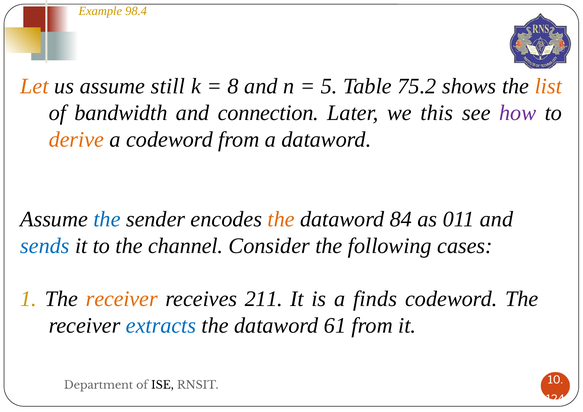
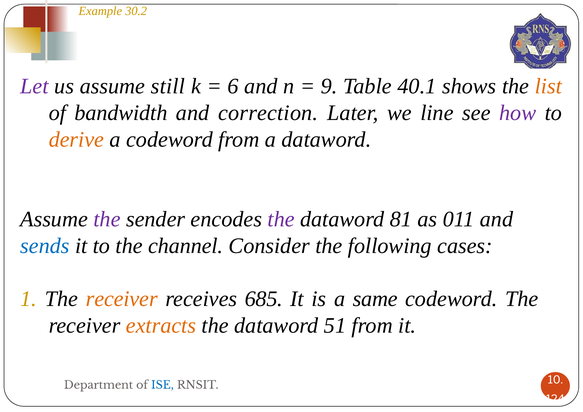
98.4: 98.4 -> 30.2
Let colour: orange -> purple
8: 8 -> 6
5: 5 -> 9
75.2: 75.2 -> 40.1
connection: connection -> correction
this: this -> line
the at (107, 219) colour: blue -> purple
the at (281, 219) colour: orange -> purple
84: 84 -> 81
211: 211 -> 685
finds: finds -> same
extracts colour: blue -> orange
61: 61 -> 51
ISE colour: black -> blue
